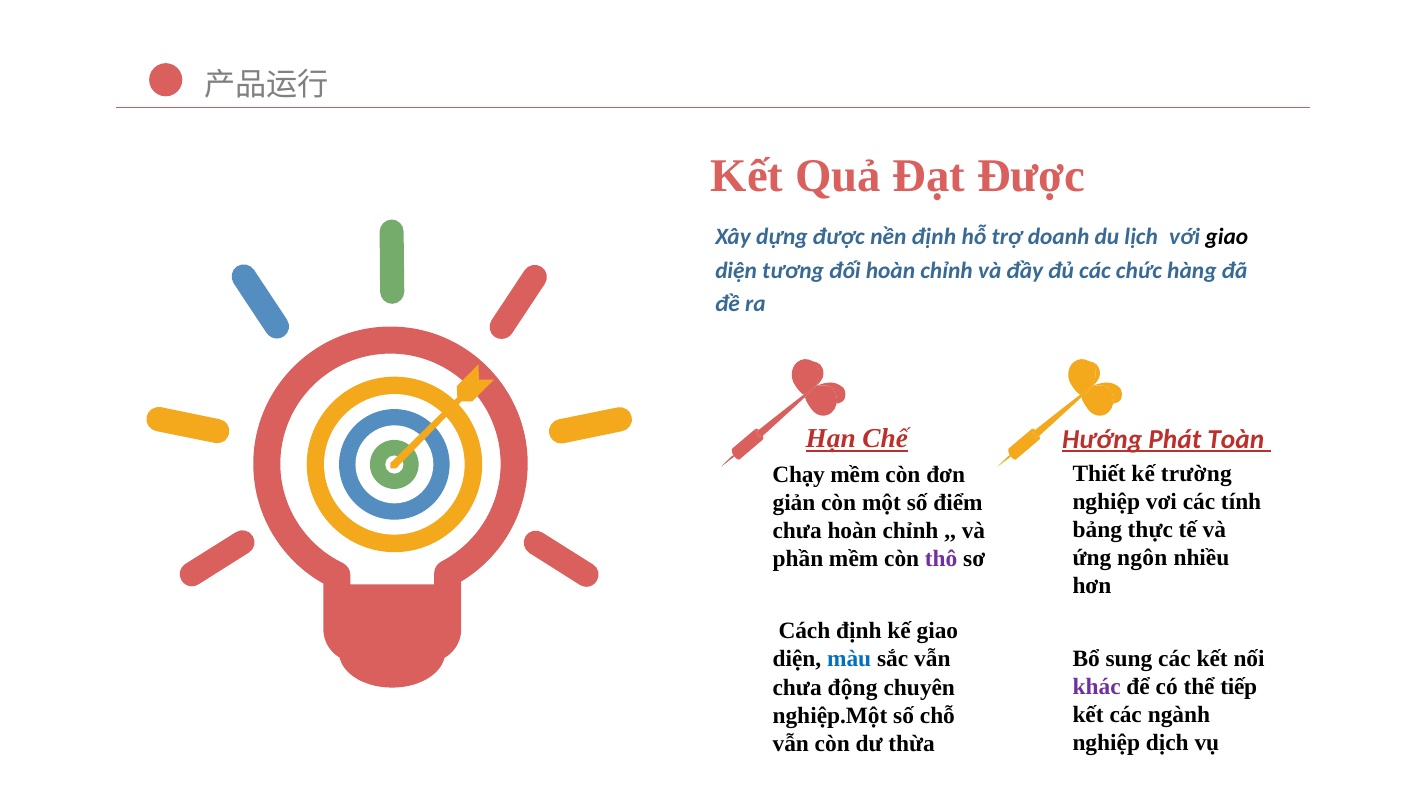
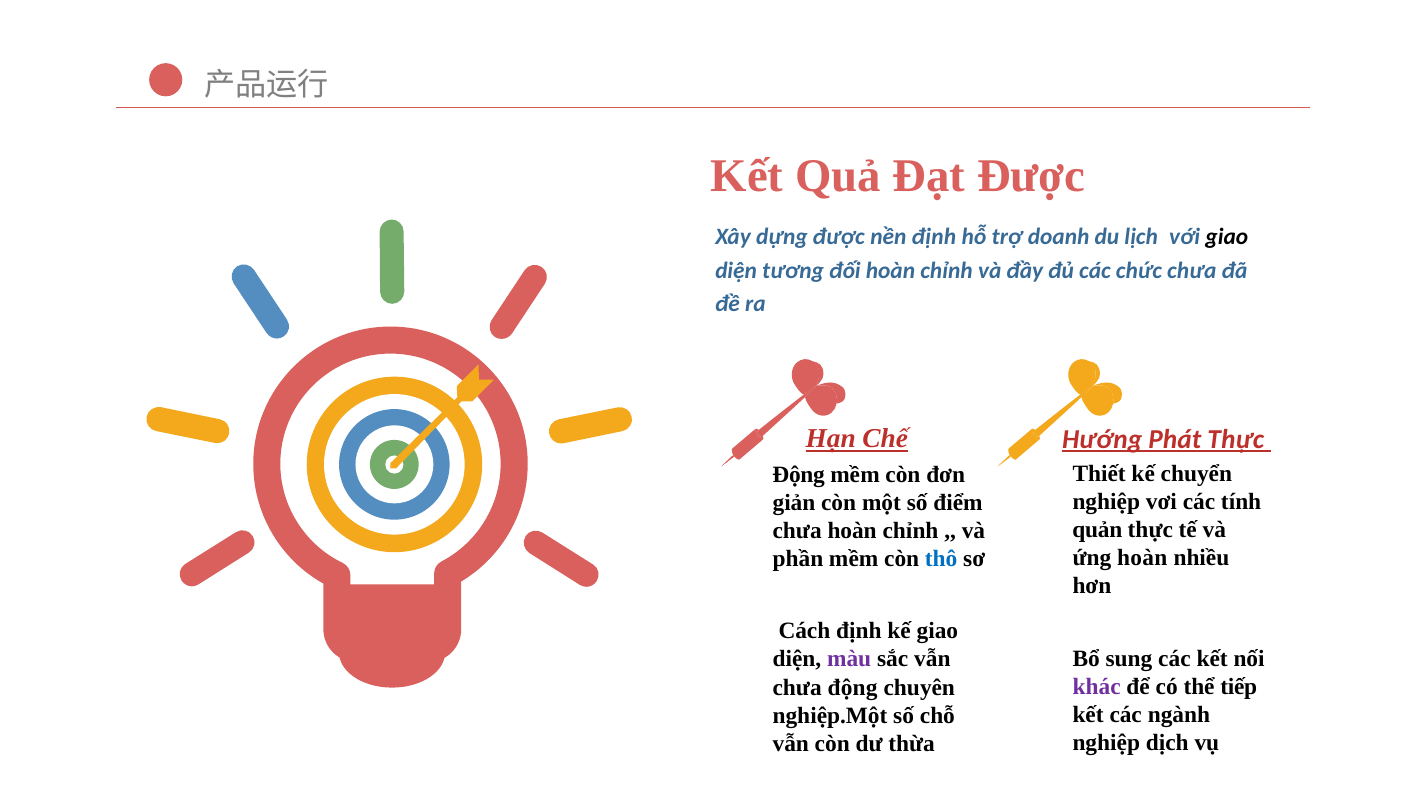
chức hàng: hàng -> chưa
Phát Toàn: Toàn -> Thực
trường: trường -> chuyển
Chạy at (799, 474): Chạy -> Động
bảng: bảng -> quản
ứng ngôn: ngôn -> hoàn
thô colour: purple -> blue
màu colour: blue -> purple
